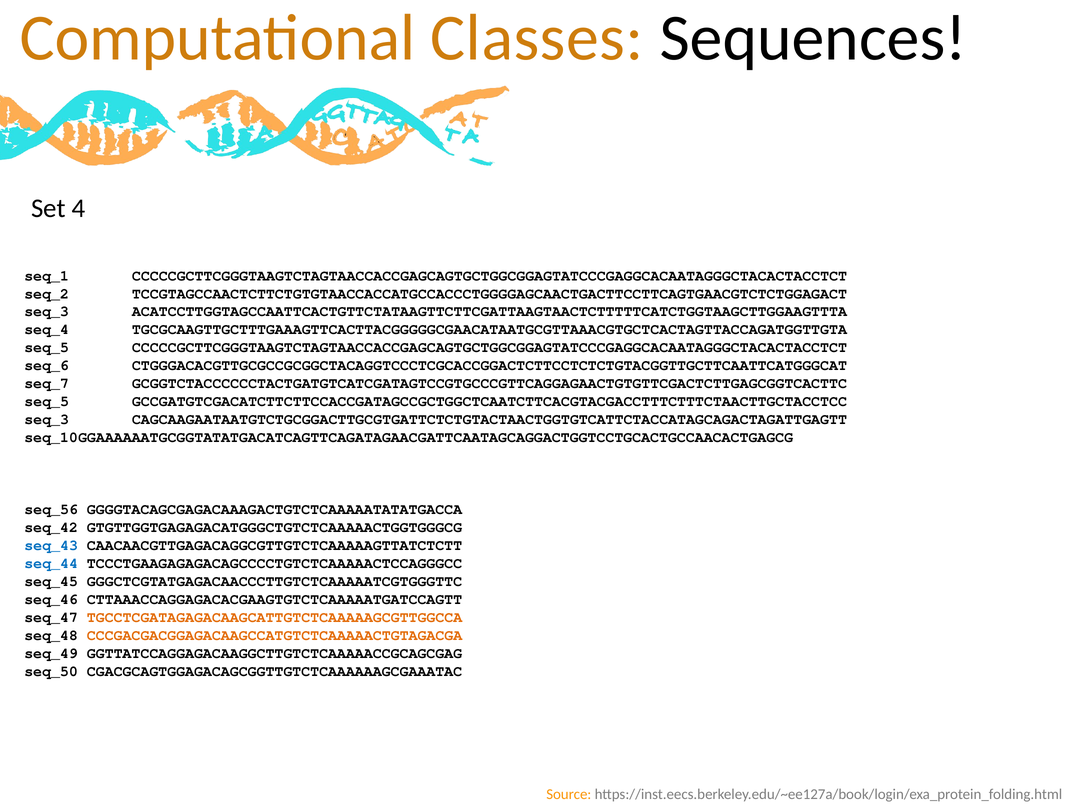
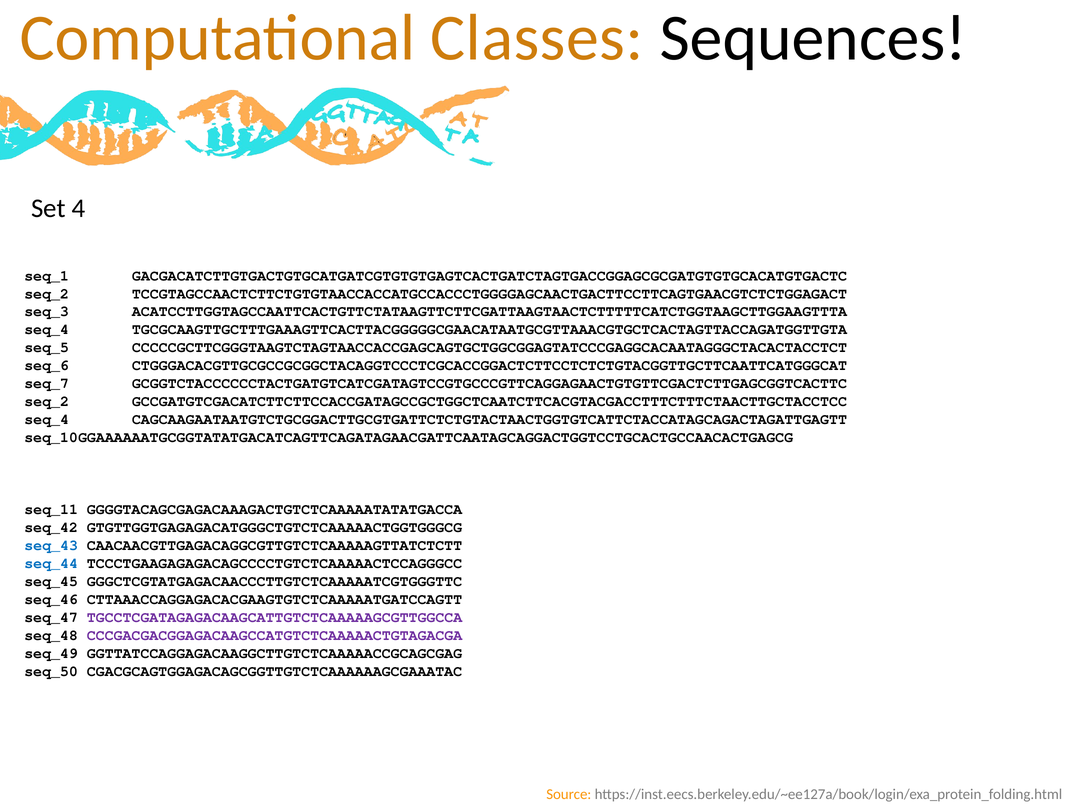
seq_1 CCCCCGCTTCGGGTAAGTCTAGTAACCACCGAGCAGTGCTGGCGGAGTATCCCGAGGCACAATAGGGCTACACTACCTCT: CCCCCGCTTCGGGTAAGTCTAGTAACCACCGAGCAGTGCTGGCGGAGTATCCCGAGGCACAATAGGGCTACACTACCTCT -> GACGACATCTTGTGACTGTGCATGATCGTGTGTGAGTCACTGATCTAGTGACCGGAGCGCGATGTGTGCACATGTGACTC
seq_5 at (47, 401): seq_5 -> seq_2
seq_3 at (47, 419): seq_3 -> seq_4
seq_56: seq_56 -> seq_11
TGCCTCGATAGAGACAAGCATTGTCTCAAAAAGCGTTGGCCA colour: orange -> purple
CCCGACGACGGAGACAAGCCATGTCTCAAAAACTGTAGACGA colour: orange -> purple
